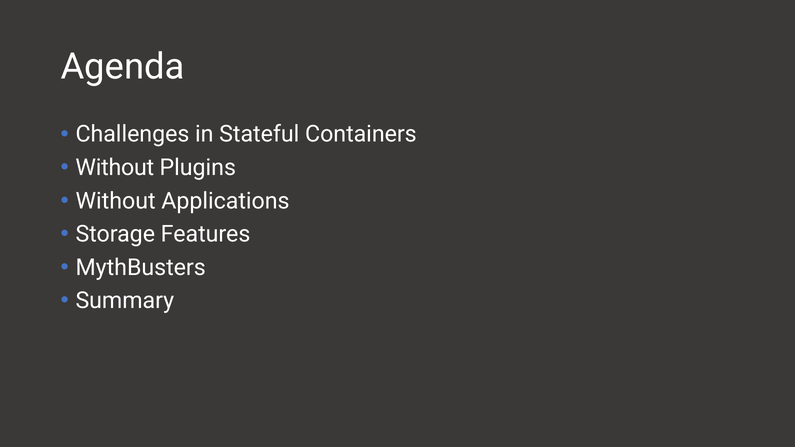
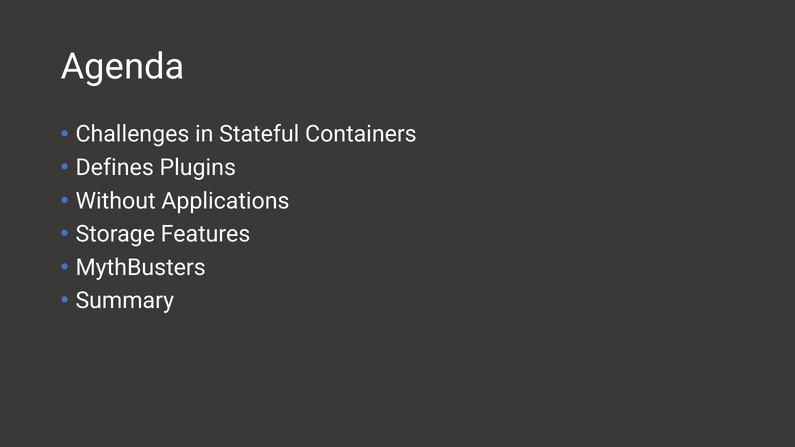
Without at (115, 168): Without -> Defines
